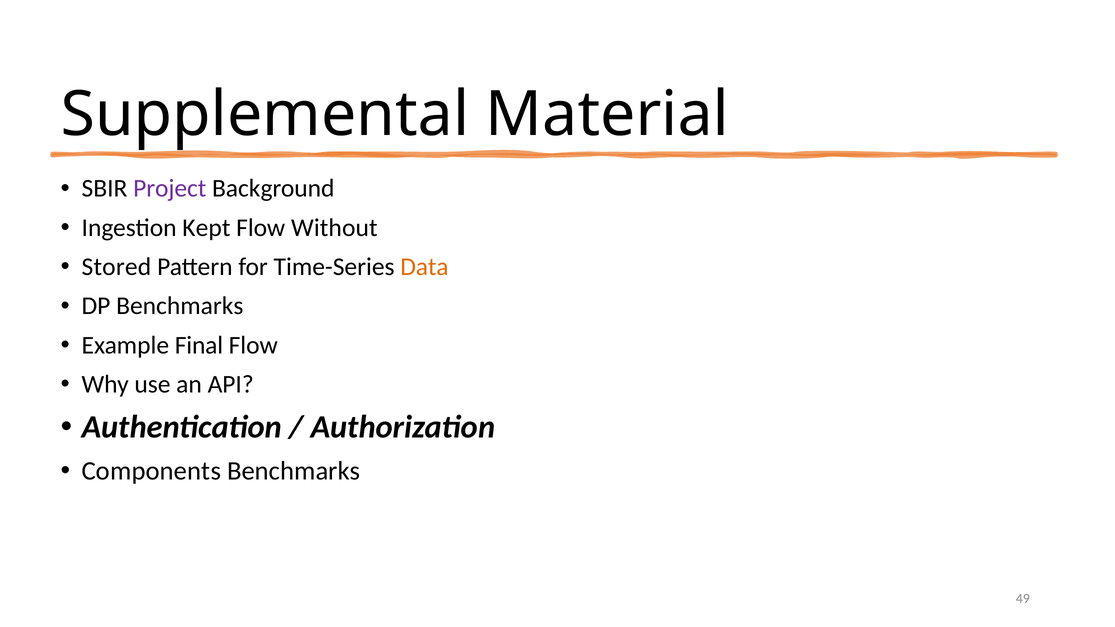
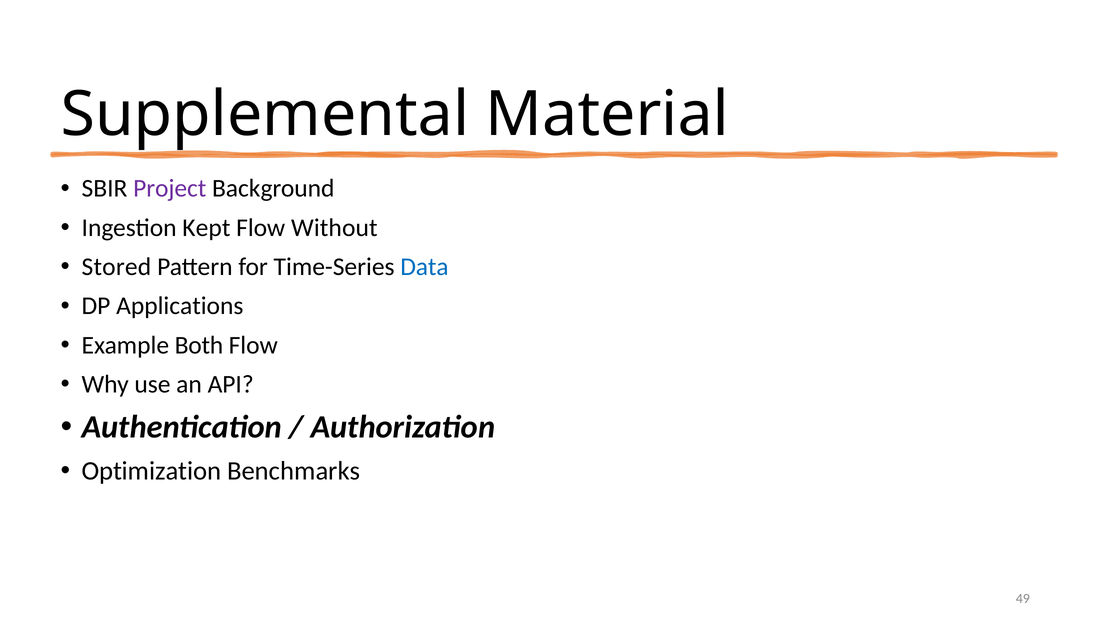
Data colour: orange -> blue
DP Benchmarks: Benchmarks -> Applications
Final: Final -> Both
Components: Components -> Optimization
